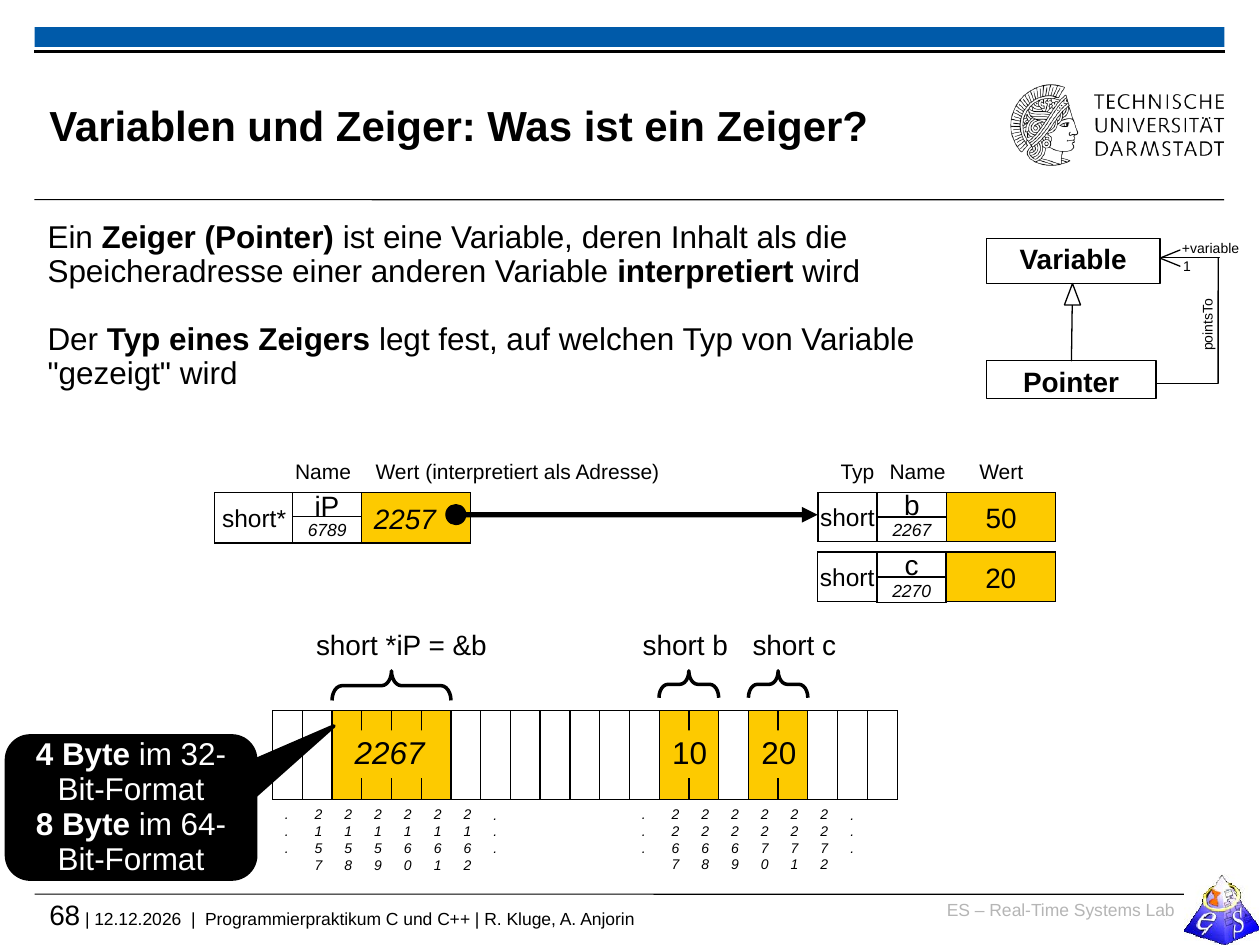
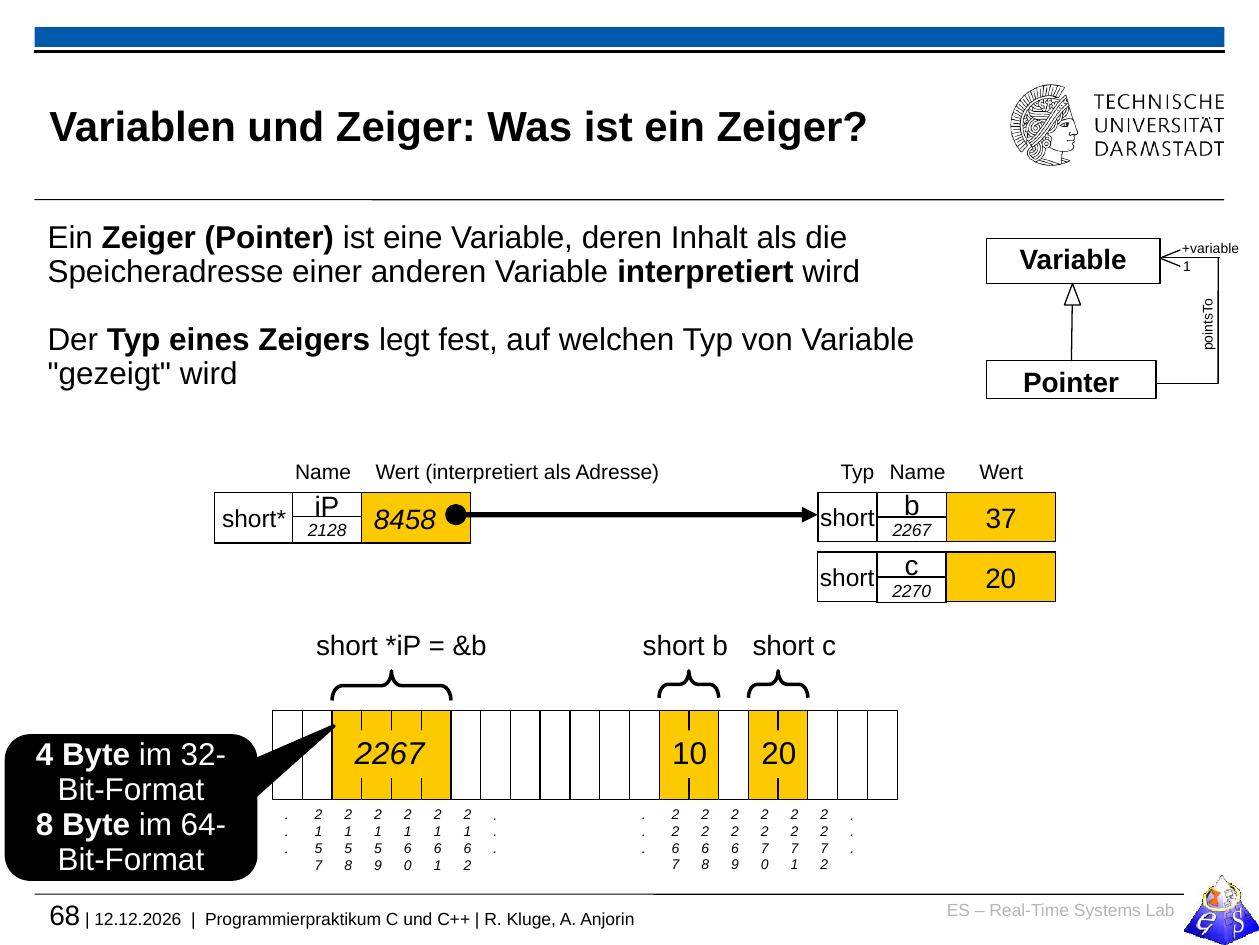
2257: 2257 -> 8458
50: 50 -> 37
6789: 6789 -> 2128
